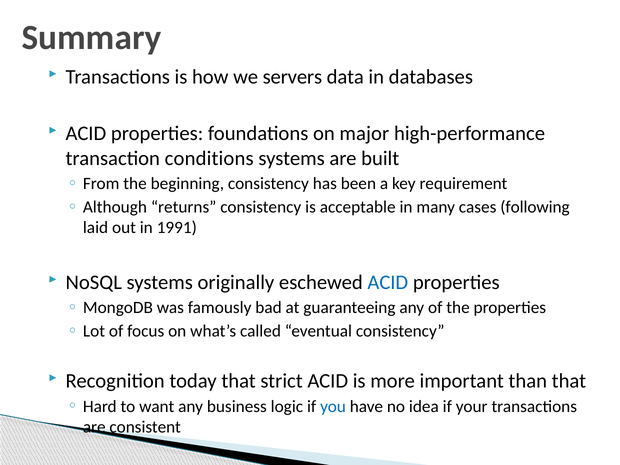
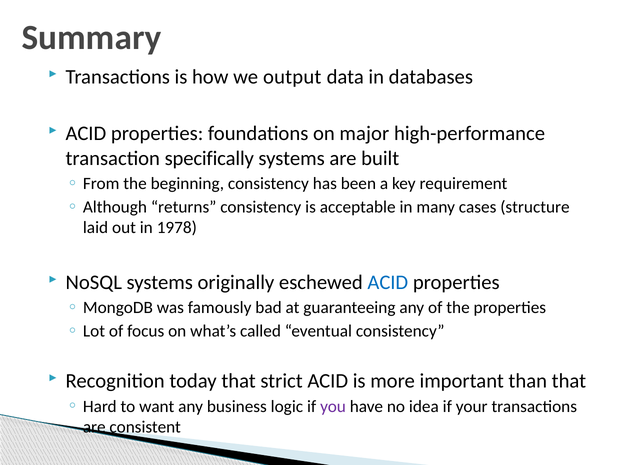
servers: servers -> output
conditions: conditions -> specifically
following: following -> structure
1991: 1991 -> 1978
you colour: blue -> purple
